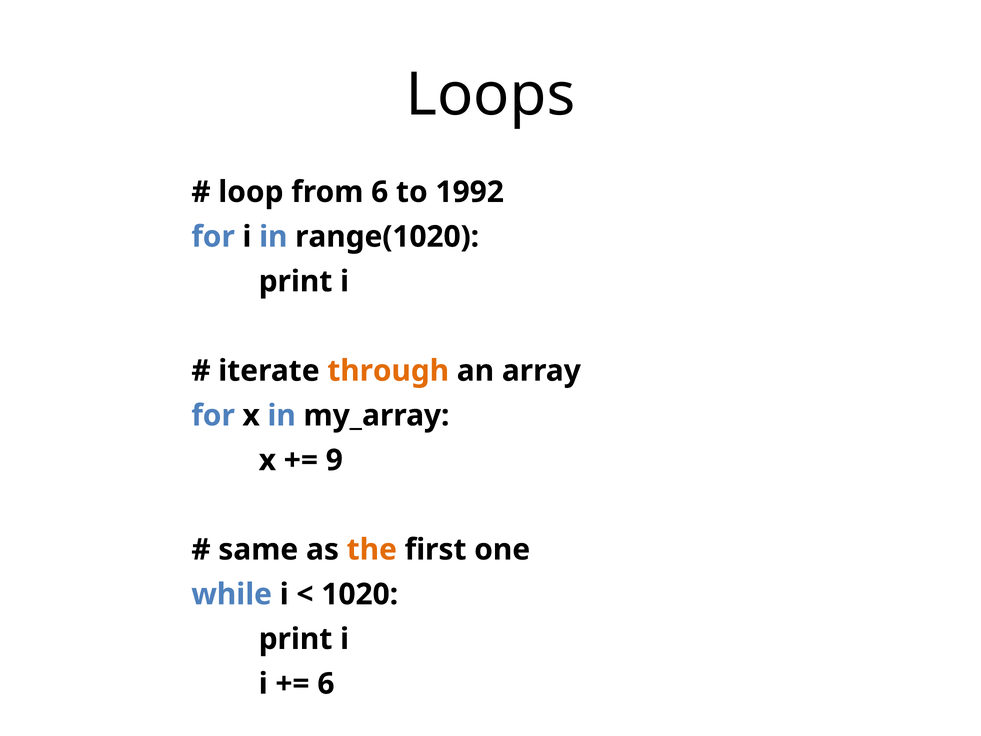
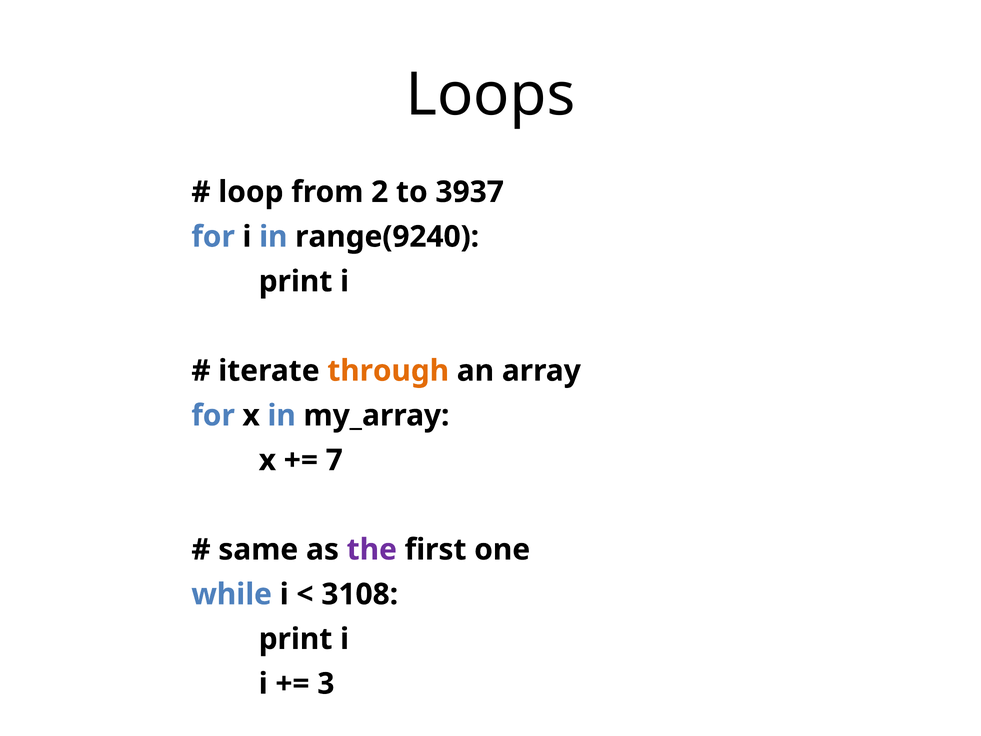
from 6: 6 -> 2
1992: 1992 -> 3937
range(1020: range(1020 -> range(9240
9: 9 -> 7
the colour: orange -> purple
1020: 1020 -> 3108
6 at (326, 684): 6 -> 3
